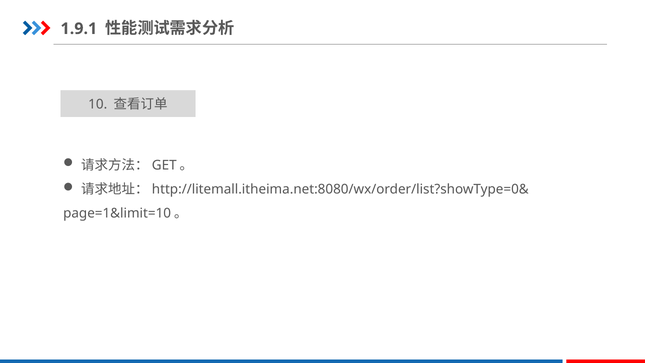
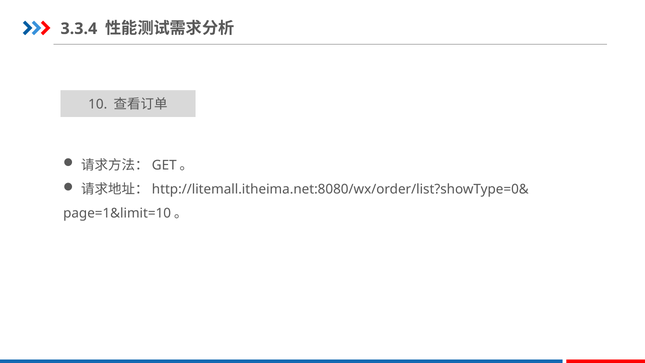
1.9.1: 1.9.1 -> 3.3.4
